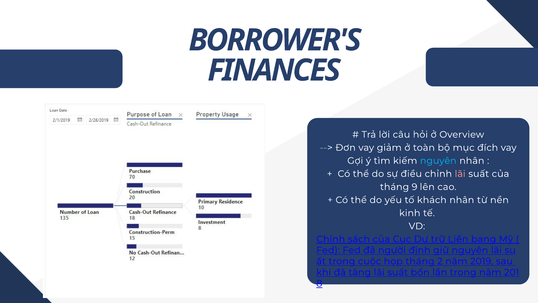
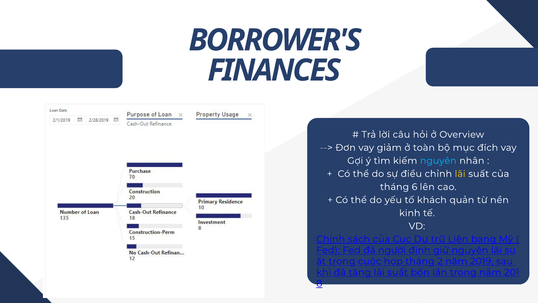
lãi at (460, 174) colour: pink -> yellow
9: 9 -> 6
khách nhân: nhân -> quản
